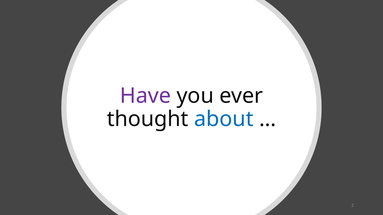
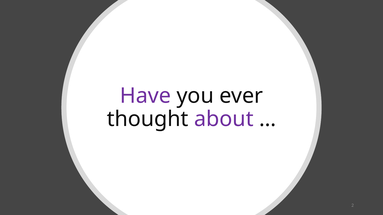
about colour: blue -> purple
